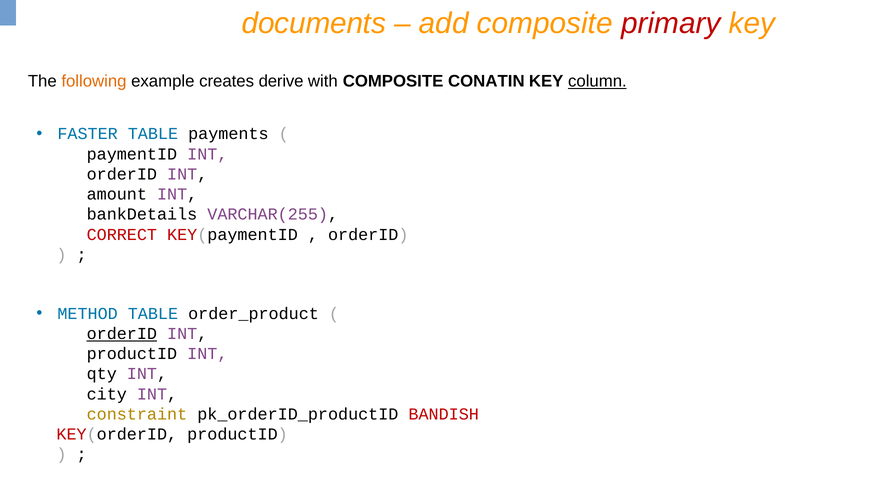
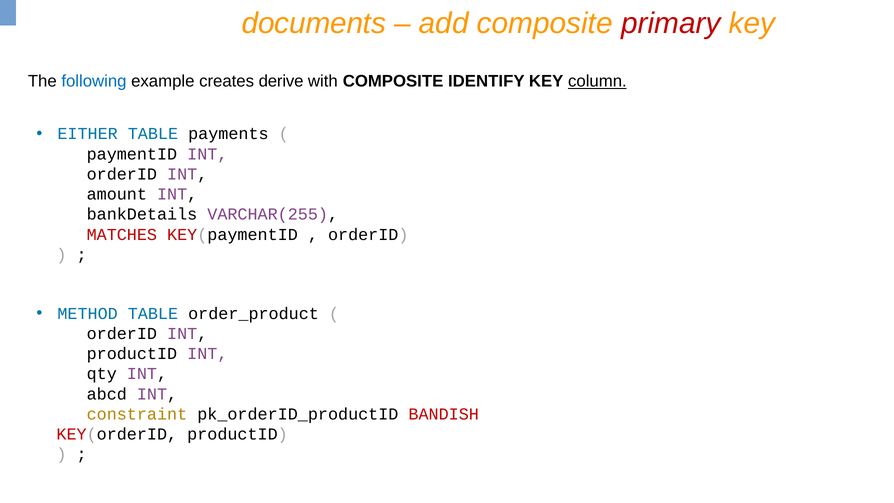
following colour: orange -> blue
CONATIN: CONATIN -> IDENTIFY
FASTER: FASTER -> EITHER
CORRECT: CORRECT -> MATCHES
orderID at (122, 334) underline: present -> none
city: city -> abcd
